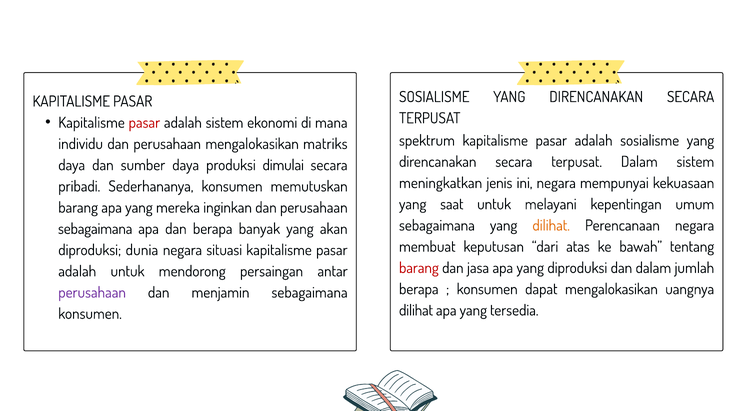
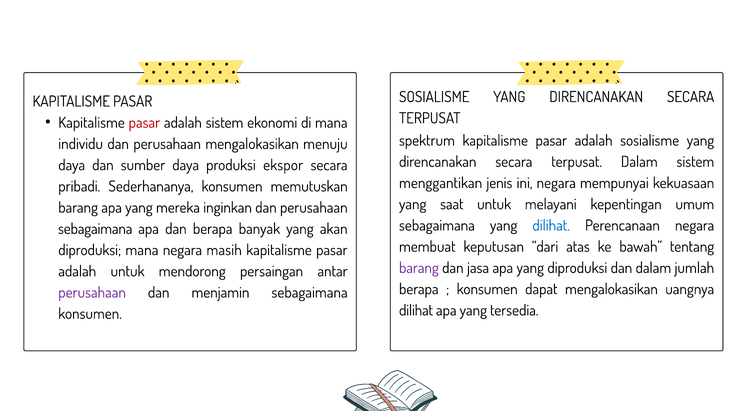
matriks: matriks -> menuju
dimulai: dimulai -> ekspor
meningkatkan: meningkatkan -> menggantikan
dilihat at (551, 226) colour: orange -> blue
diproduksi dunia: dunia -> mana
situasi: situasi -> masih
barang at (419, 268) colour: red -> purple
